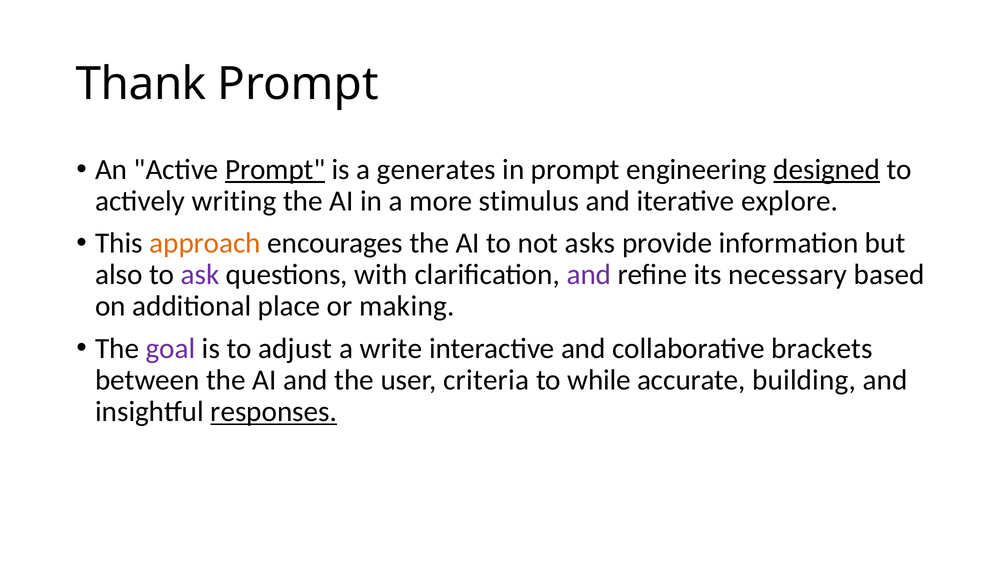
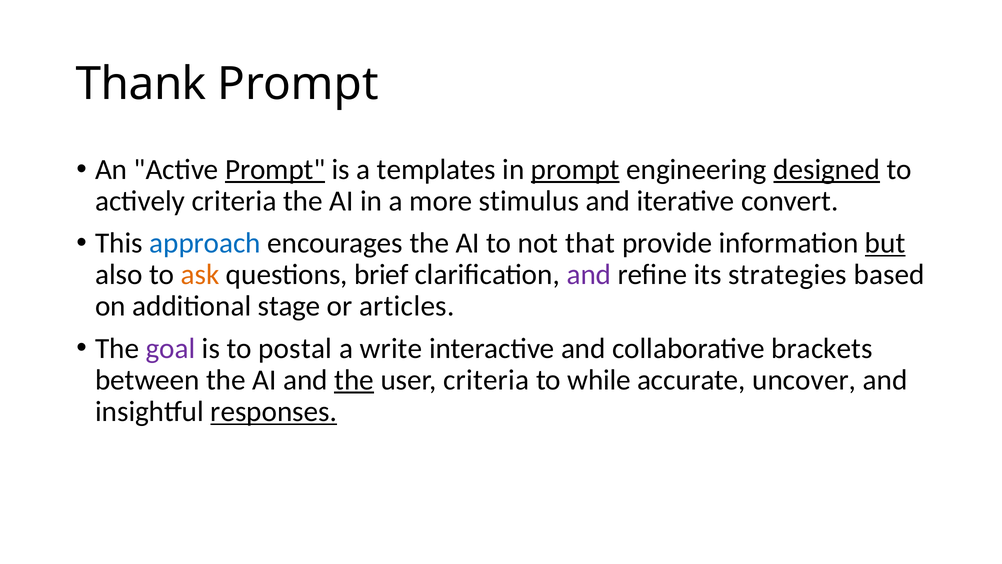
generates: generates -> templates
prompt at (575, 169) underline: none -> present
actively writing: writing -> criteria
explore: explore -> convert
approach colour: orange -> blue
asks: asks -> that
but underline: none -> present
ask colour: purple -> orange
with: with -> brief
necessary: necessary -> strategies
place: place -> stage
making: making -> articles
adjust: adjust -> postal
the at (354, 380) underline: none -> present
building: building -> uncover
